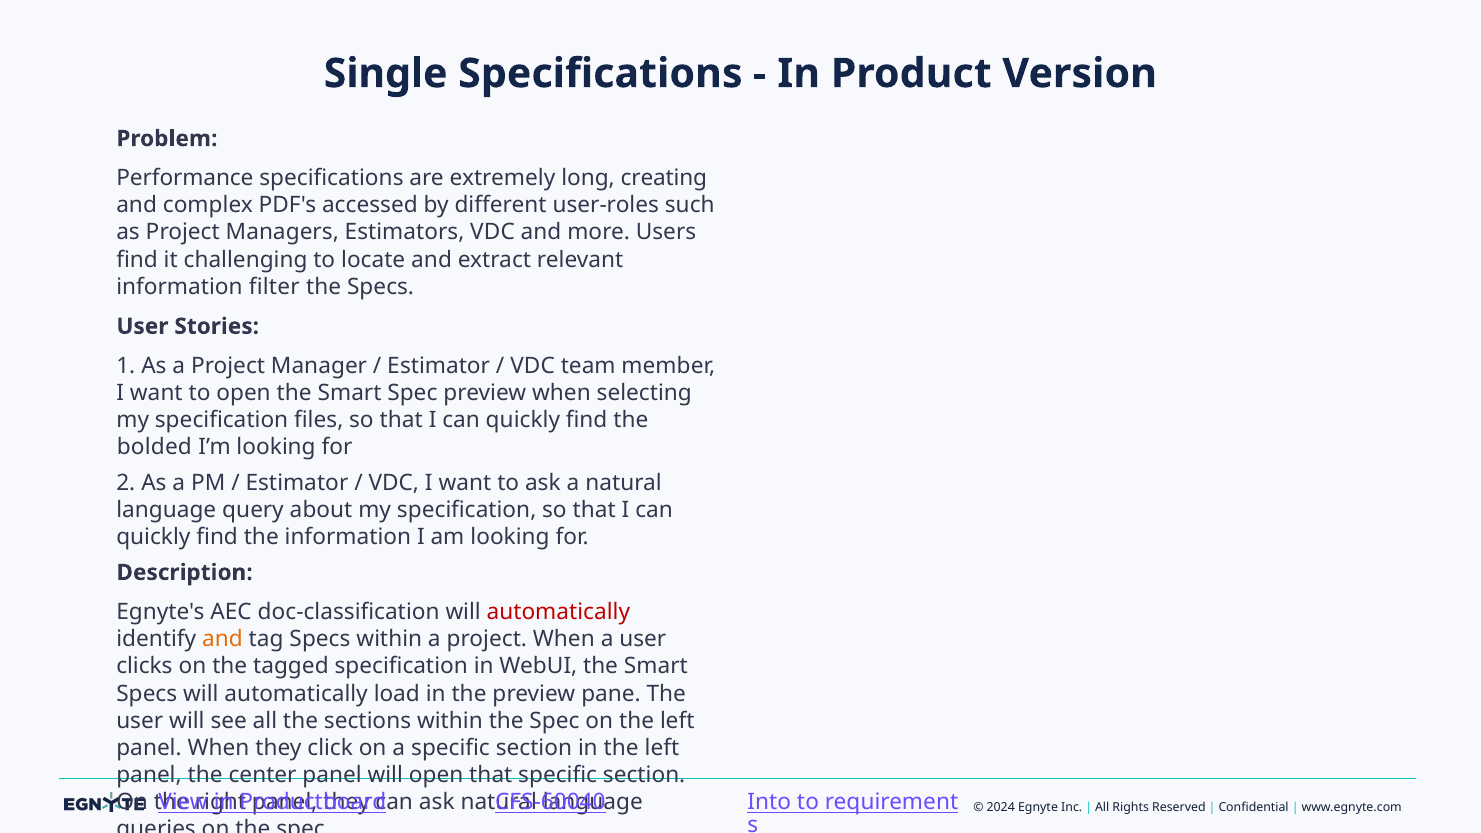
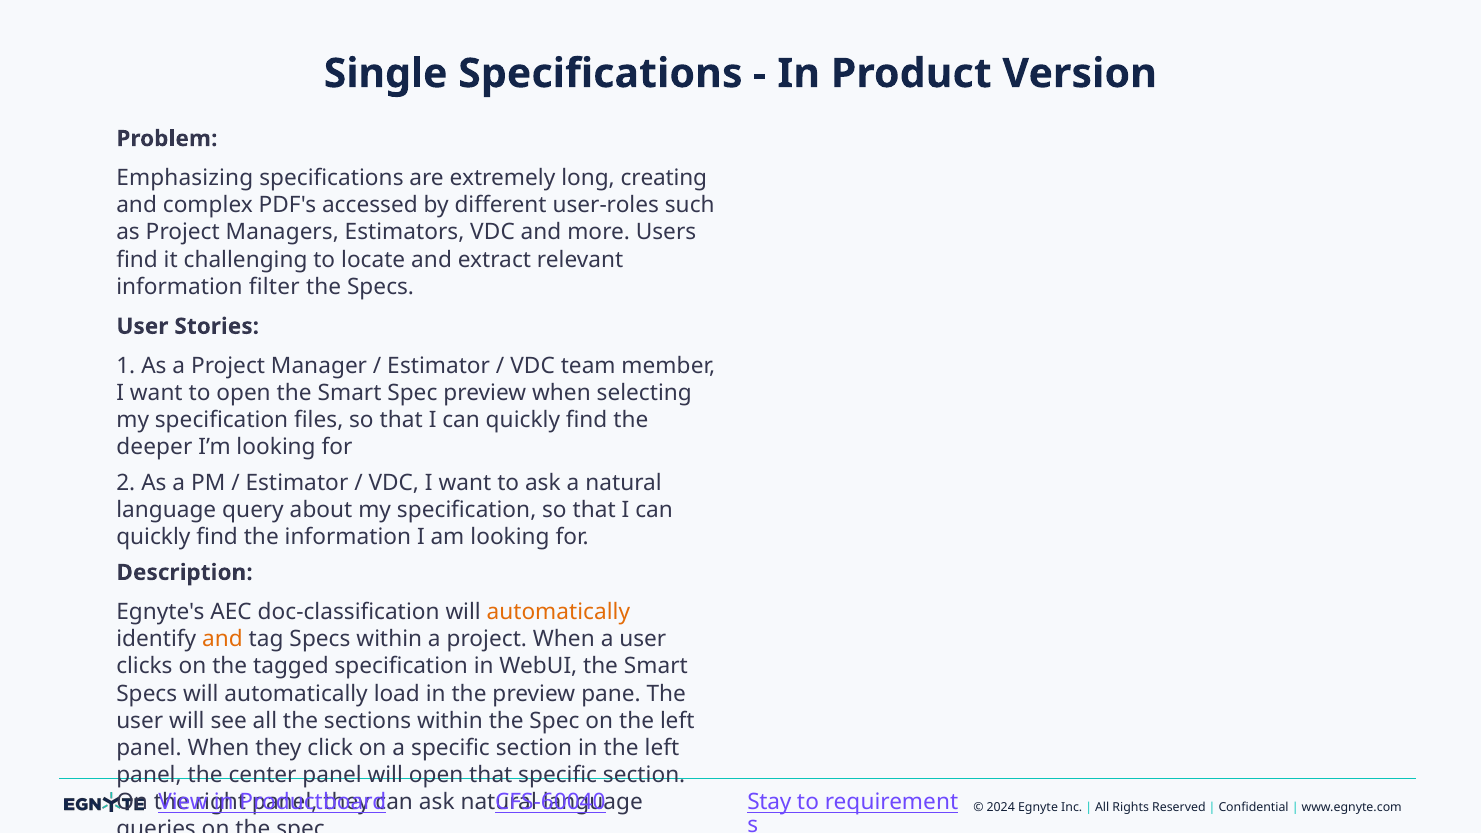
Performance: Performance -> Emphasizing
bolded: bolded -> deeper
automatically at (558, 612) colour: red -> orange
Into: Into -> Stay
